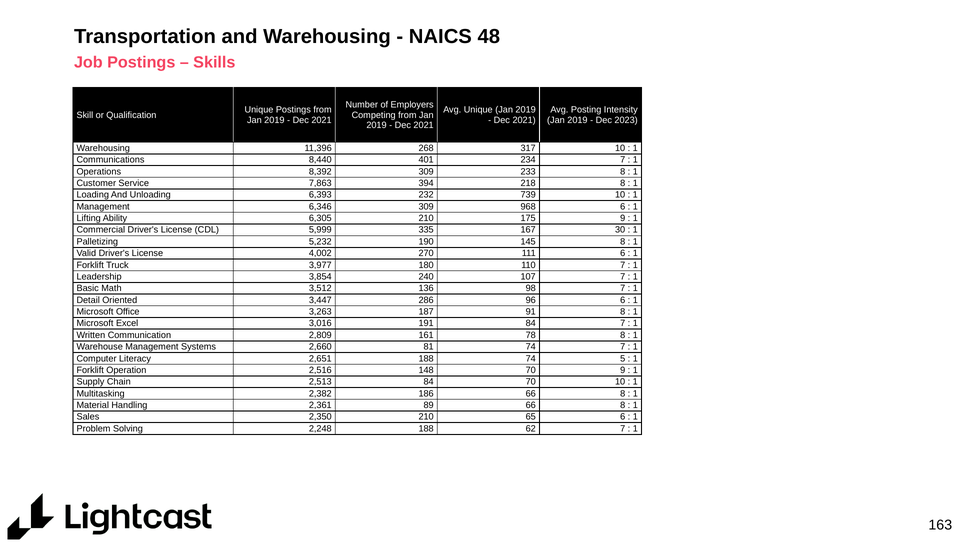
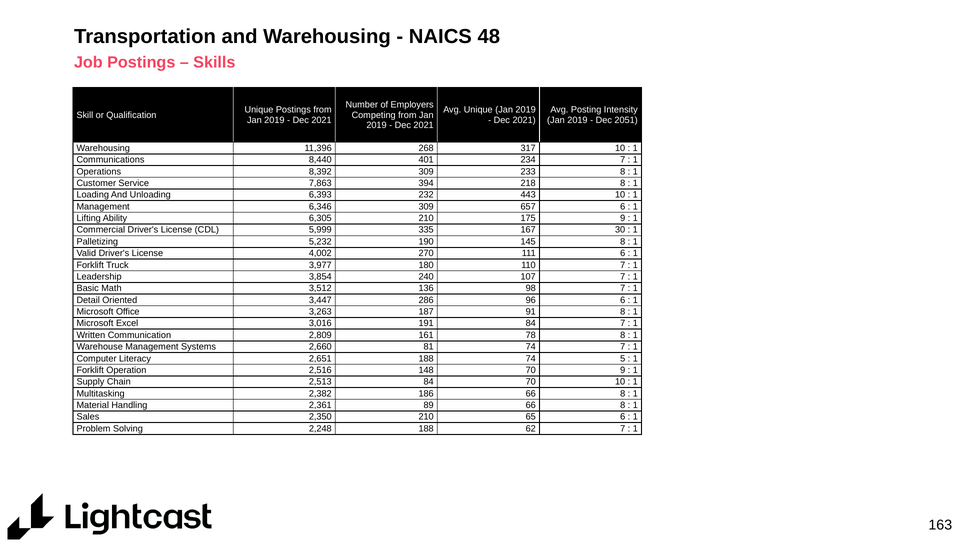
2023: 2023 -> 2051
739: 739 -> 443
968: 968 -> 657
